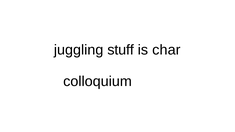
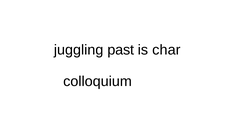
stuff: stuff -> past
